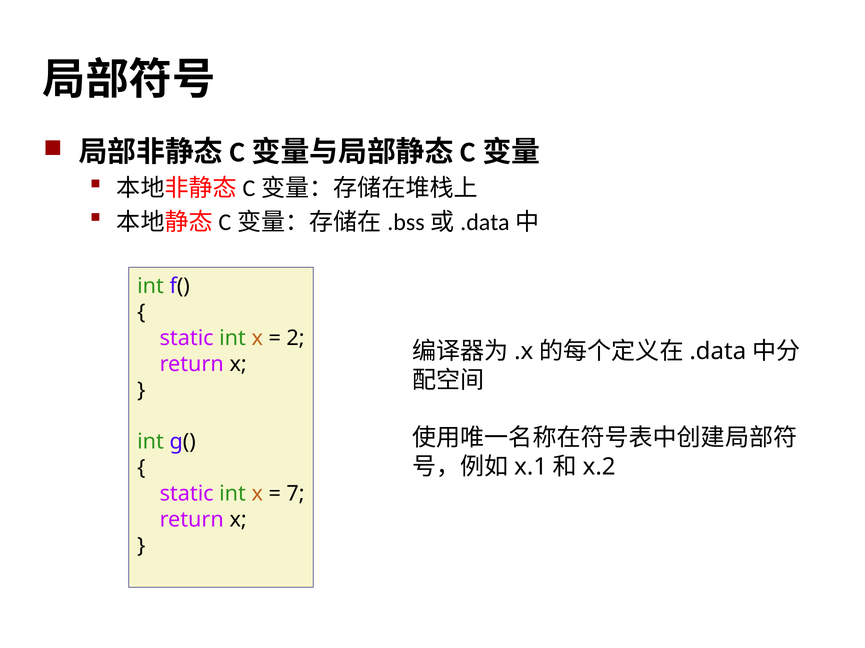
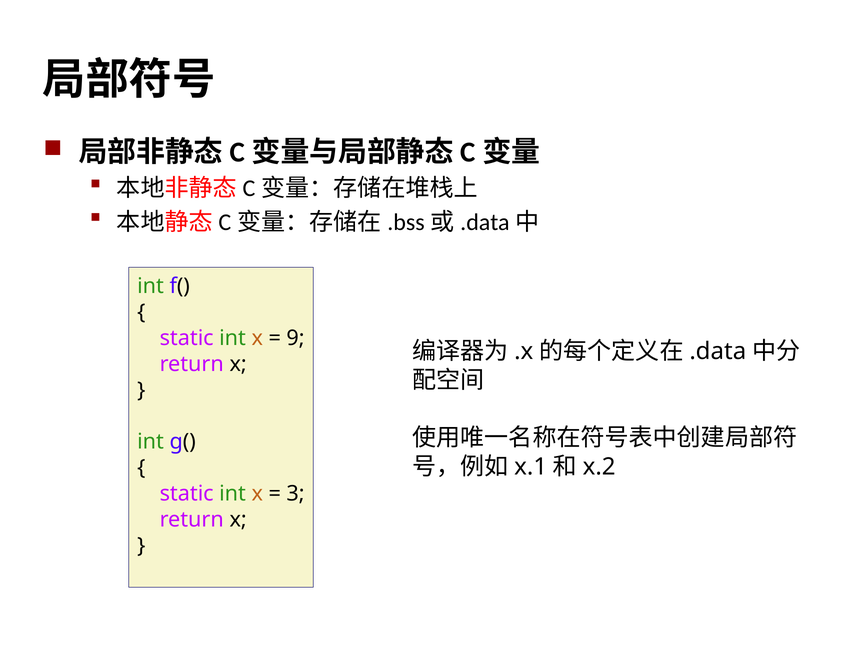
2: 2 -> 9
7: 7 -> 3
